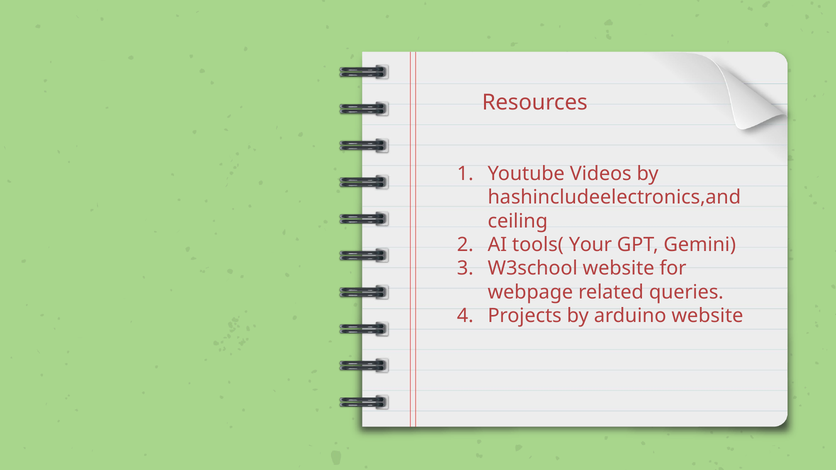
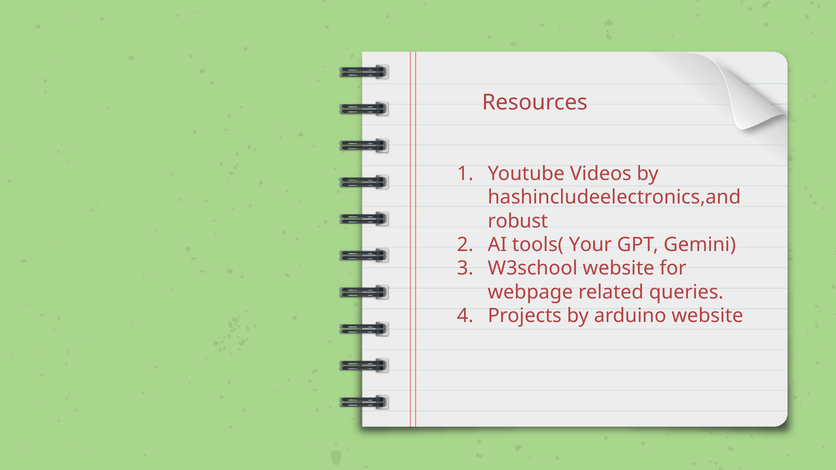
ceiling: ceiling -> robust
